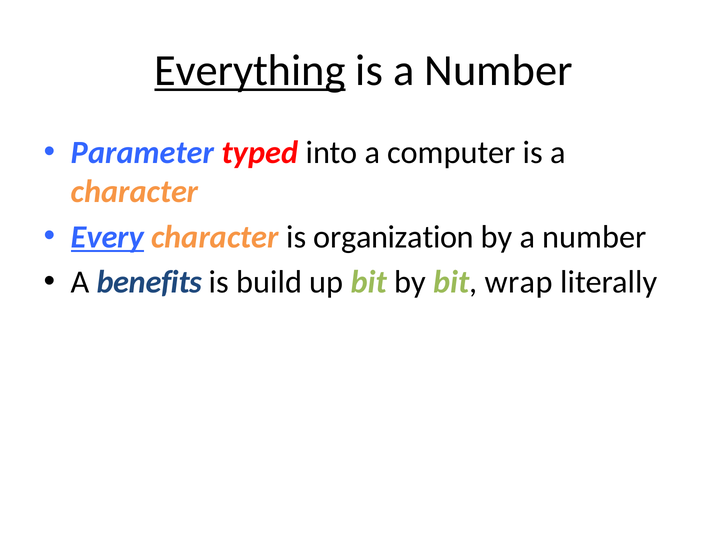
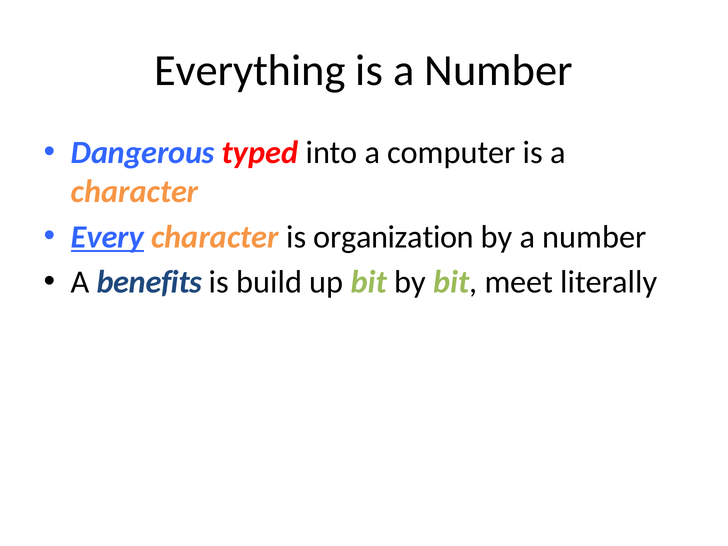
Everything underline: present -> none
Parameter: Parameter -> Dangerous
wrap: wrap -> meet
